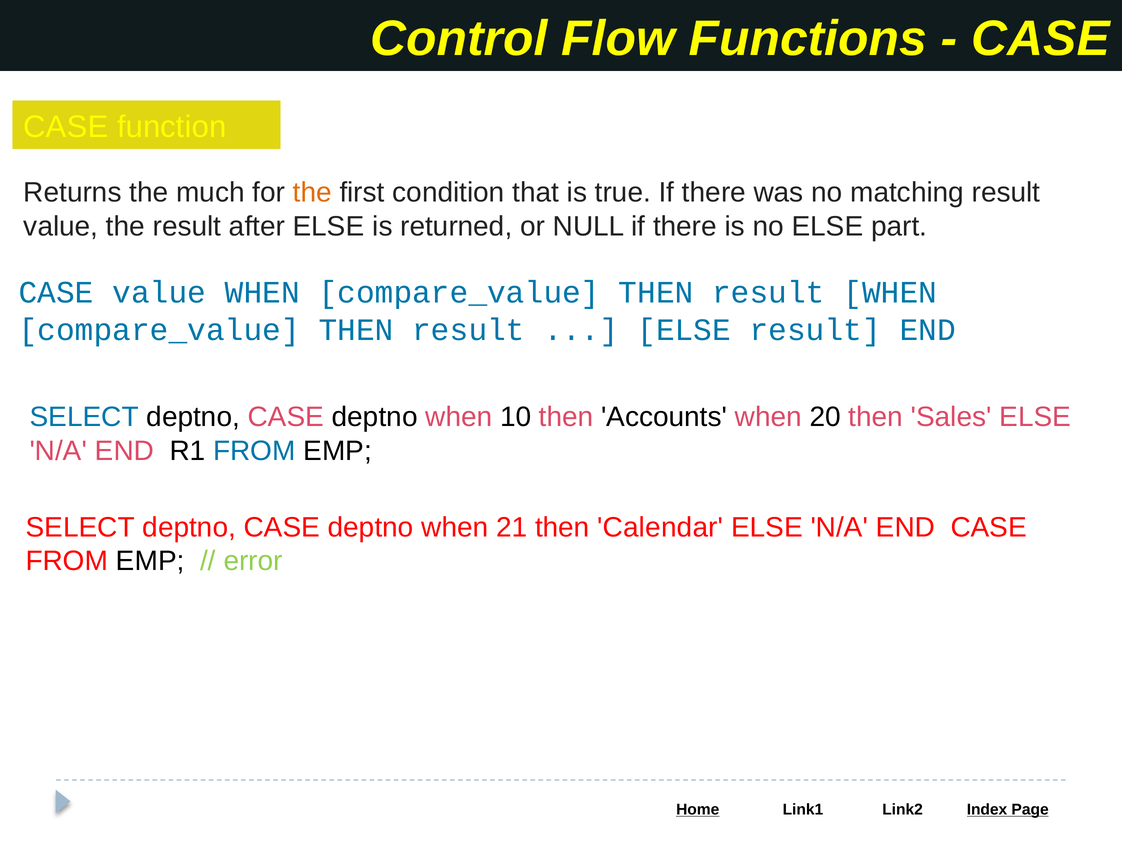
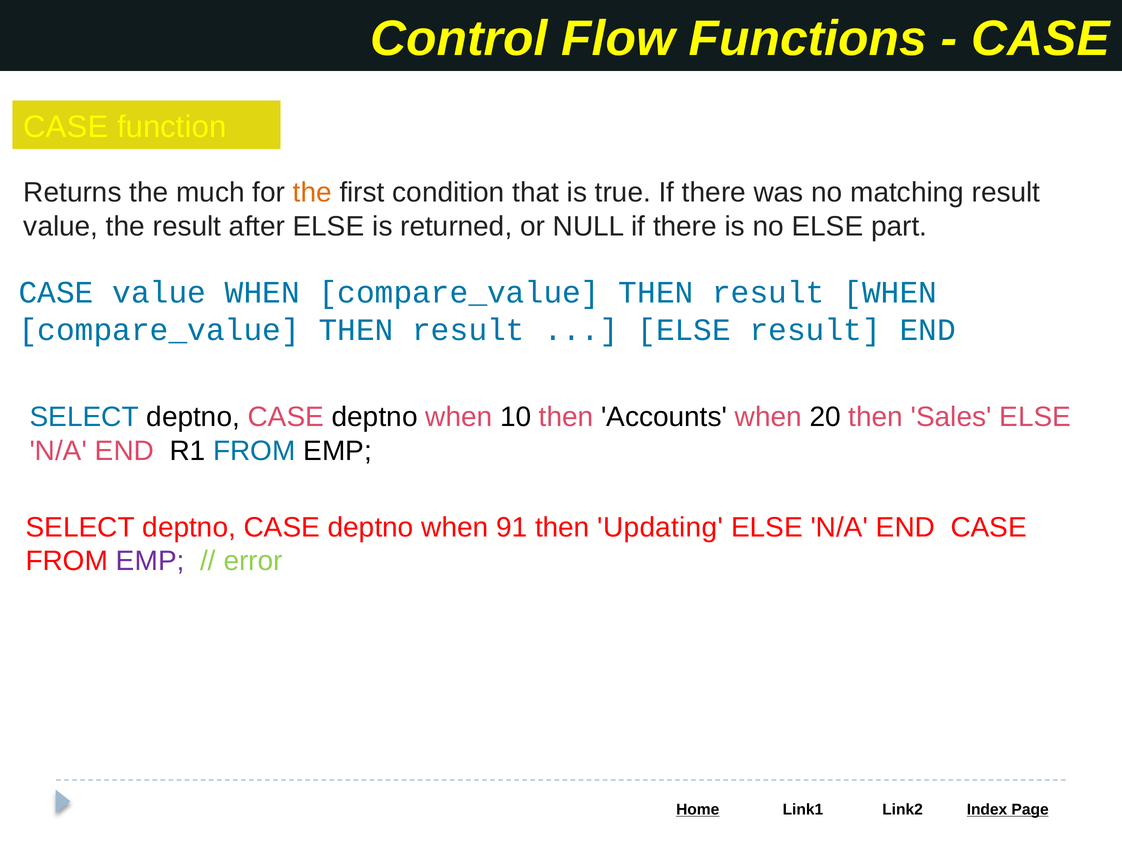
21: 21 -> 91
Calendar: Calendar -> Updating
EMP at (150, 561) colour: black -> purple
